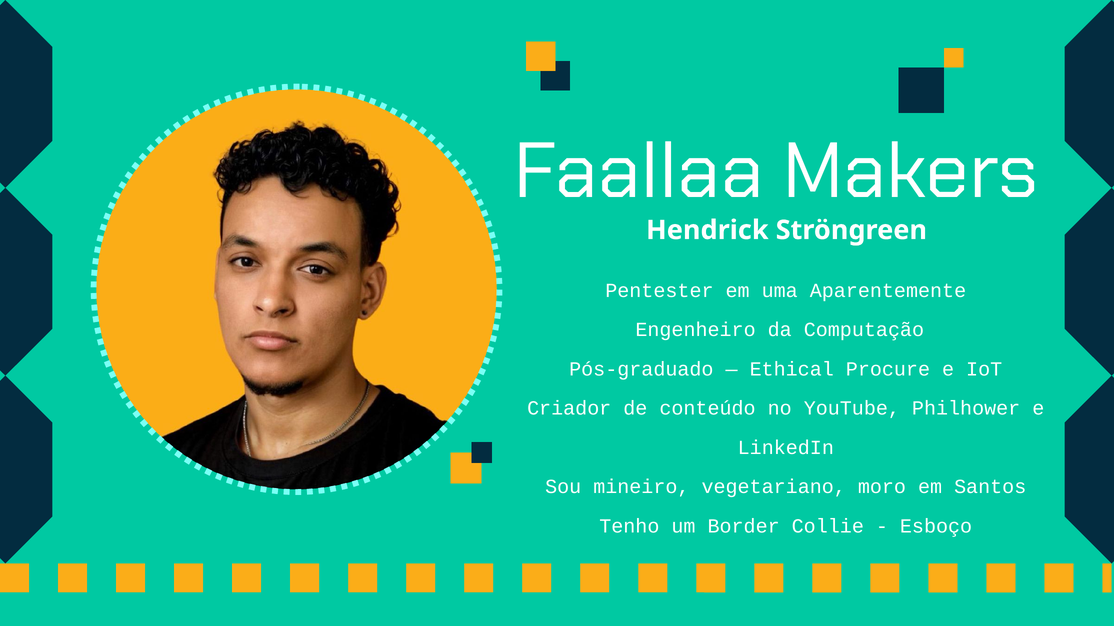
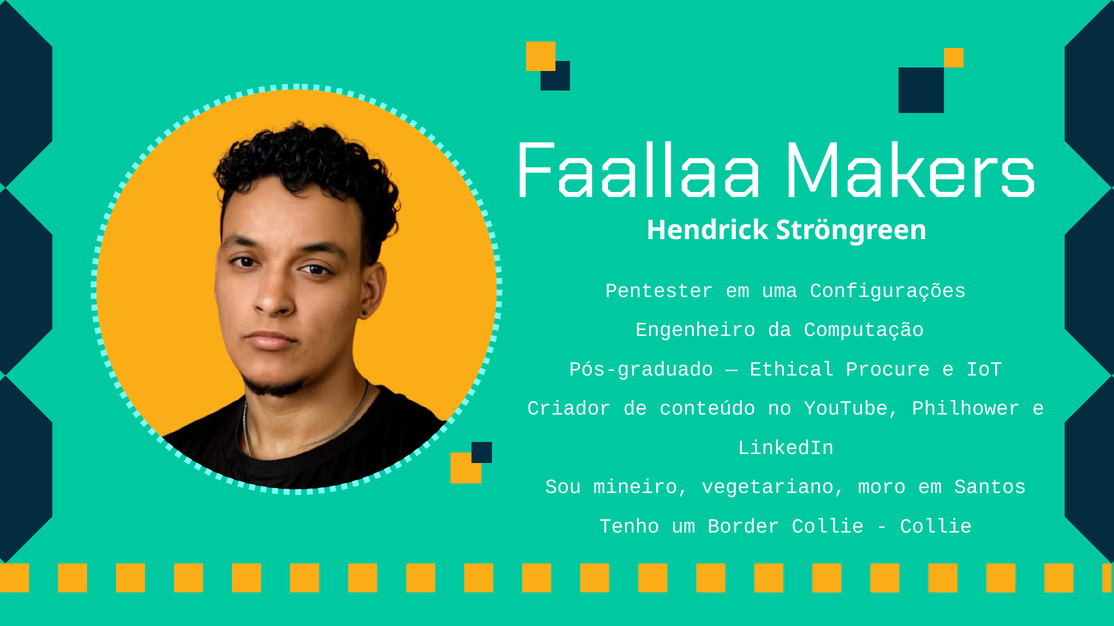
Aparentemente: Aparentemente -> Configurações
Esboço at (936, 527): Esboço -> Collie
